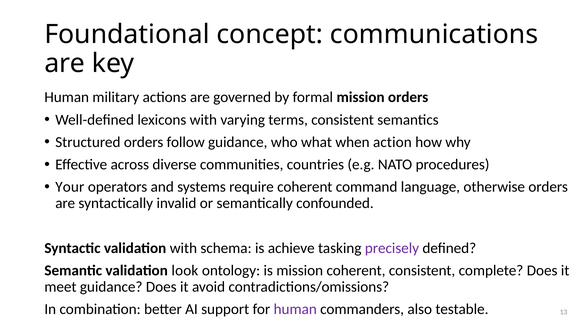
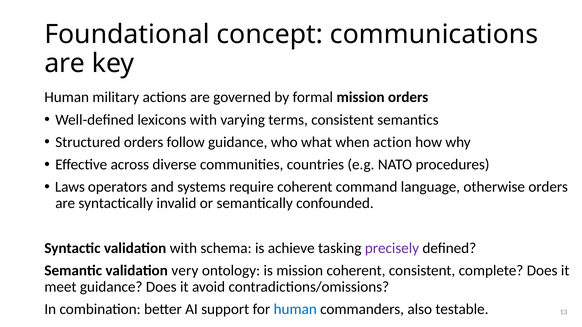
Your: Your -> Laws
look: look -> very
human at (295, 310) colour: purple -> blue
